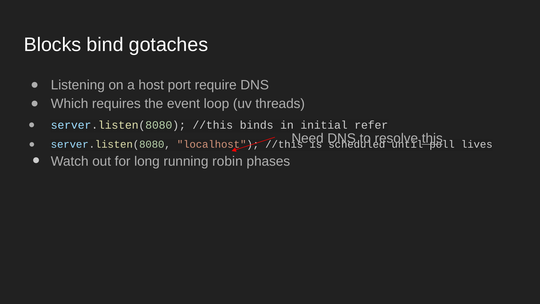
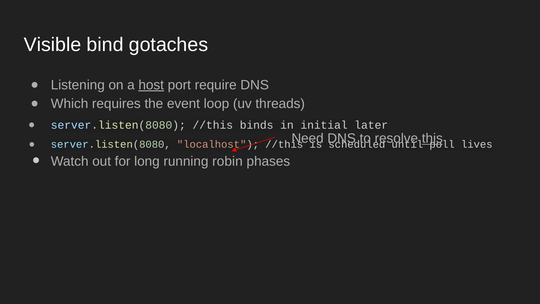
Blocks: Blocks -> Visible
host underline: none -> present
refer: refer -> later
